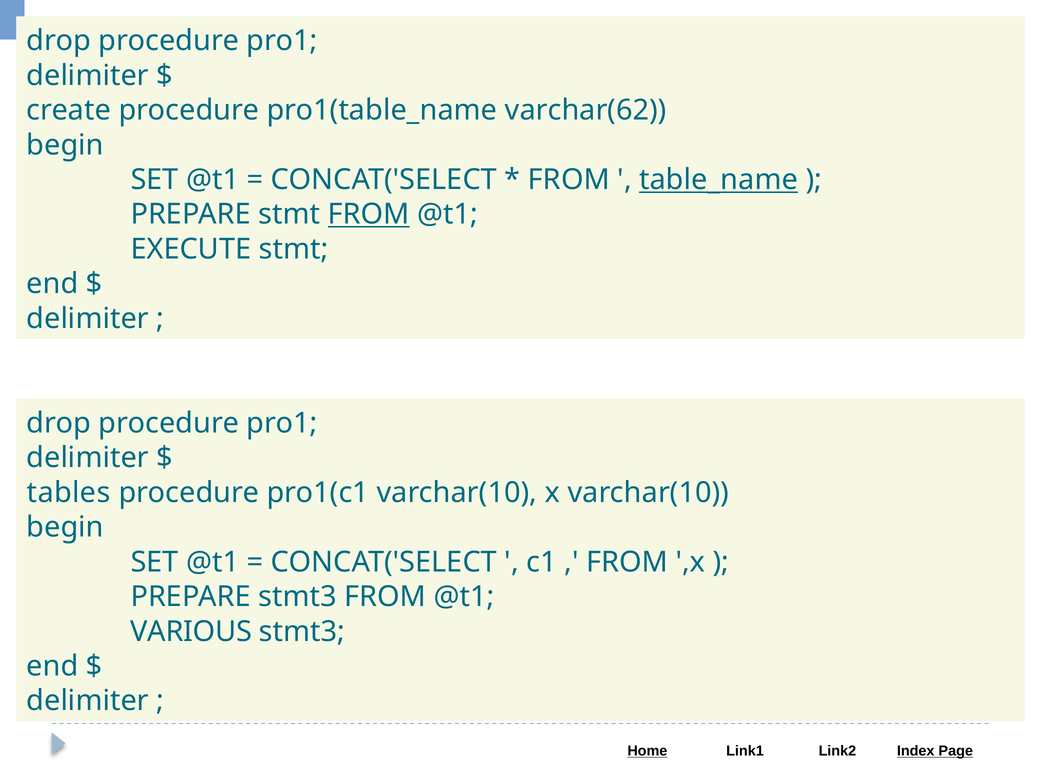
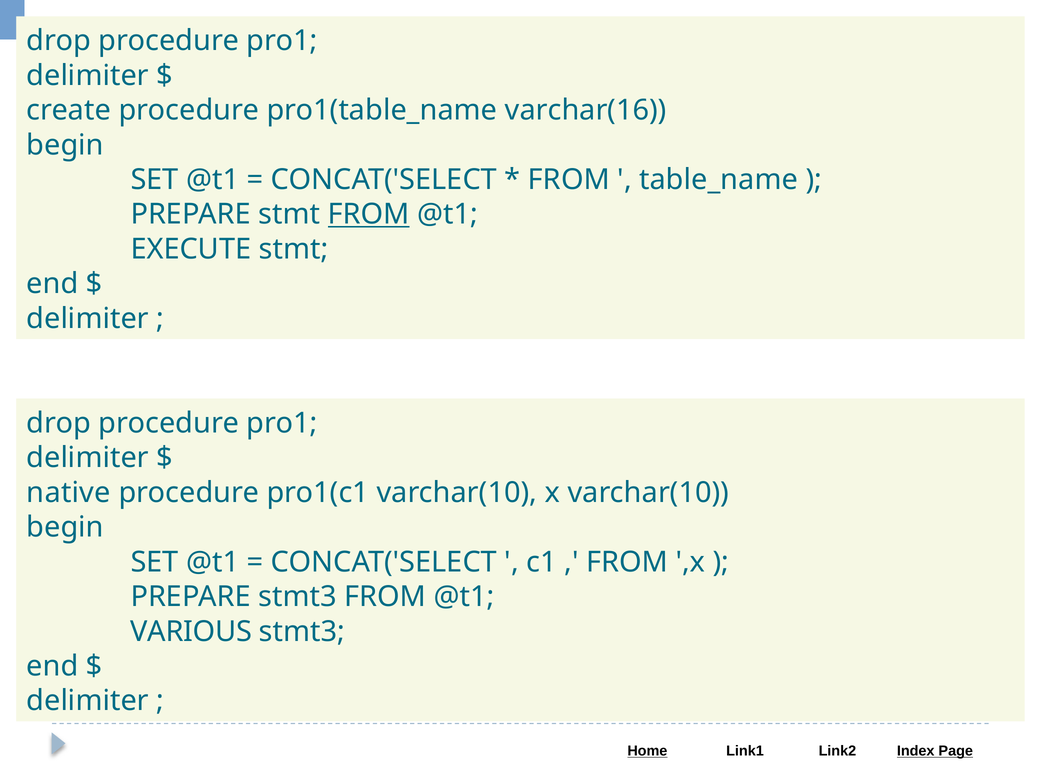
varchar(62: varchar(62 -> varchar(16
table_name underline: present -> none
tables: tables -> native
